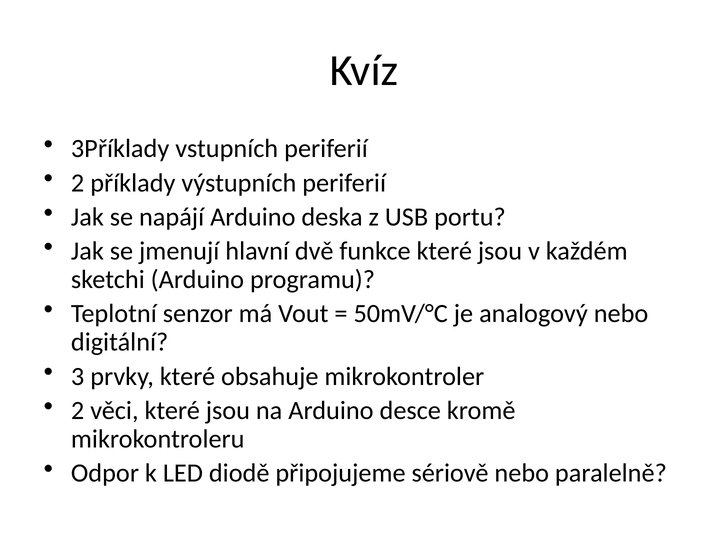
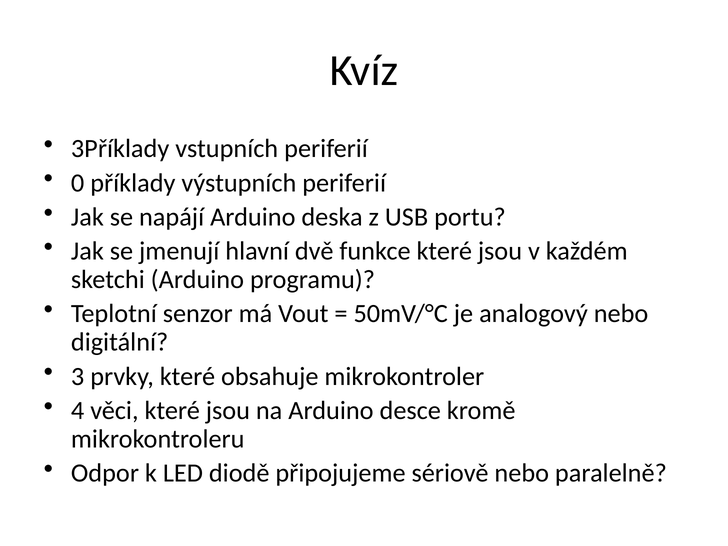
2 at (78, 183): 2 -> 0
2 at (78, 411): 2 -> 4
